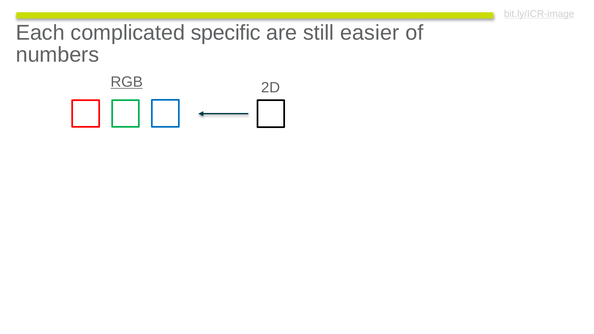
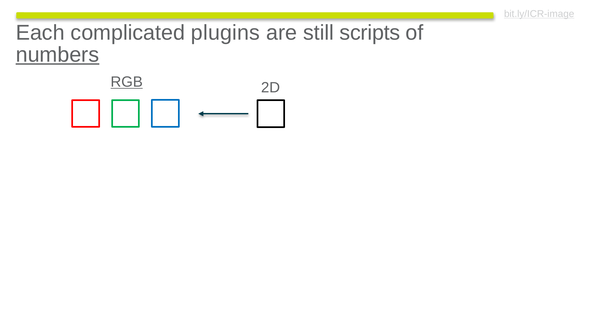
specific: specific -> plugins
easier: easier -> scripts
numbers underline: none -> present
